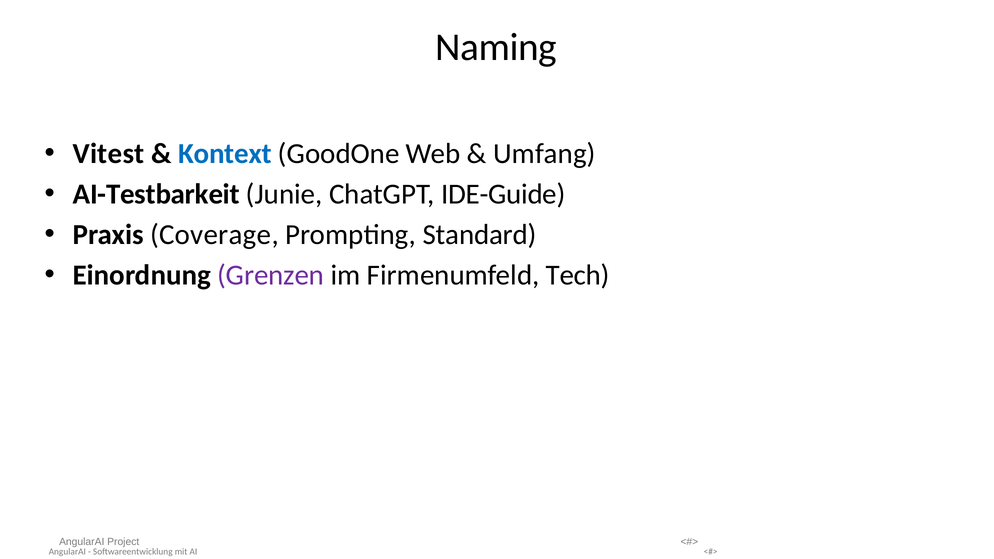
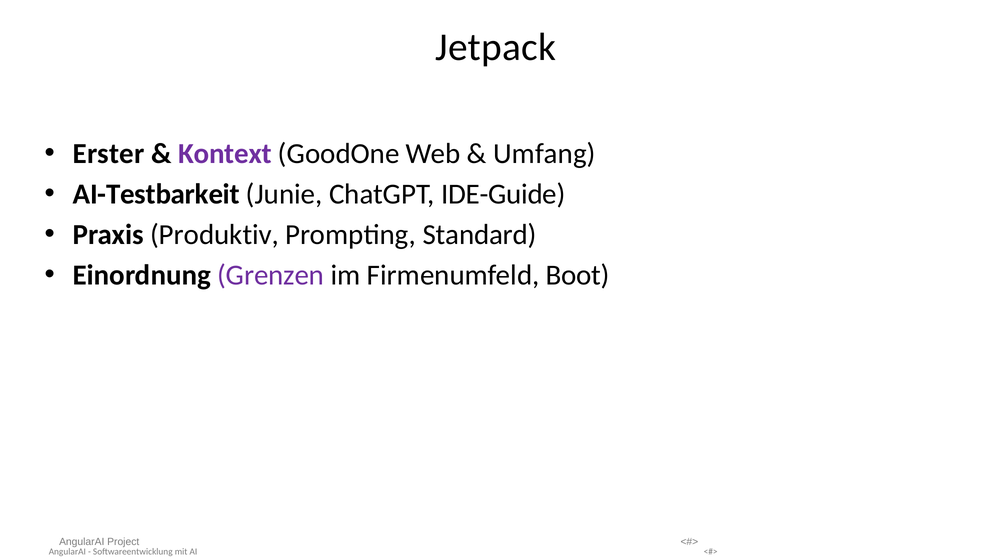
Naming: Naming -> Jetpack
Vitest: Vitest -> Erster
Kontext colour: blue -> purple
Coverage: Coverage -> Produktiv
Tech: Tech -> Boot
